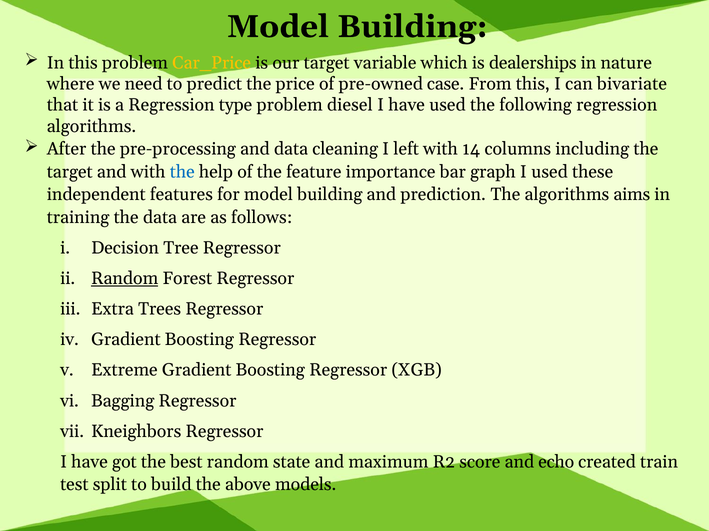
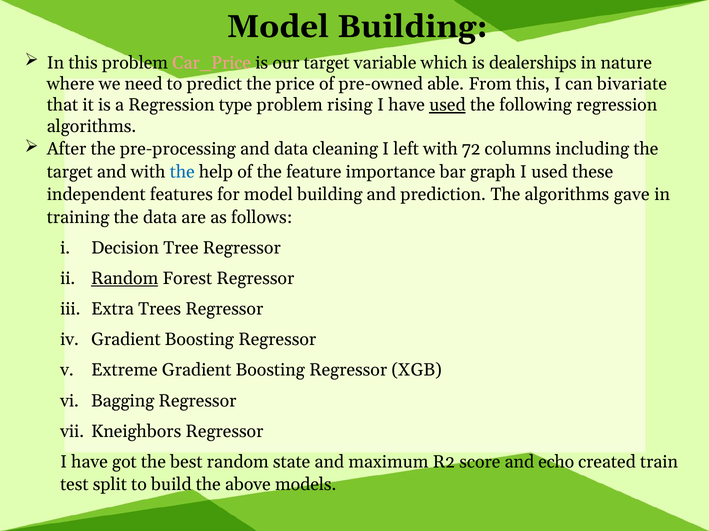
Car_Price colour: yellow -> pink
case: case -> able
diesel: diesel -> rising
used at (447, 105) underline: none -> present
14: 14 -> 72
aims: aims -> gave
